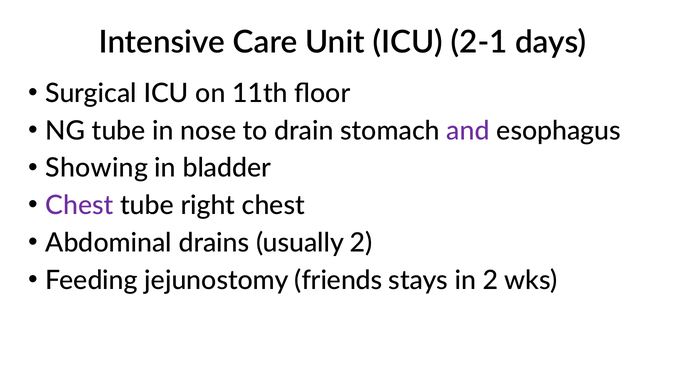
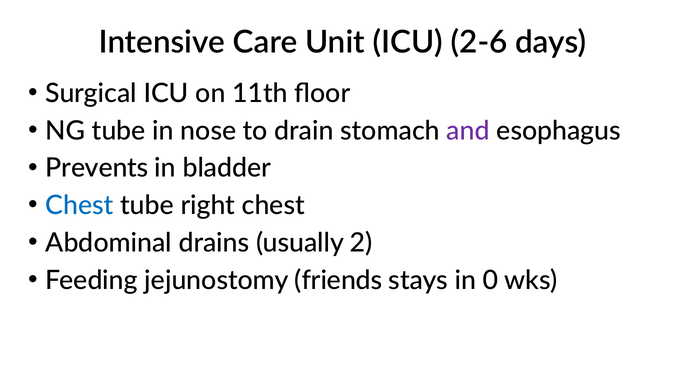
2-1: 2-1 -> 2-6
Showing: Showing -> Prevents
Chest at (79, 206) colour: purple -> blue
in 2: 2 -> 0
